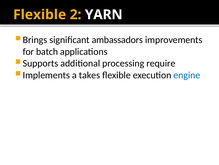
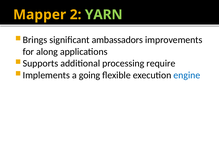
Flexible at (40, 15): Flexible -> Mapper
YARN colour: white -> light green
batch: batch -> along
takes: takes -> going
